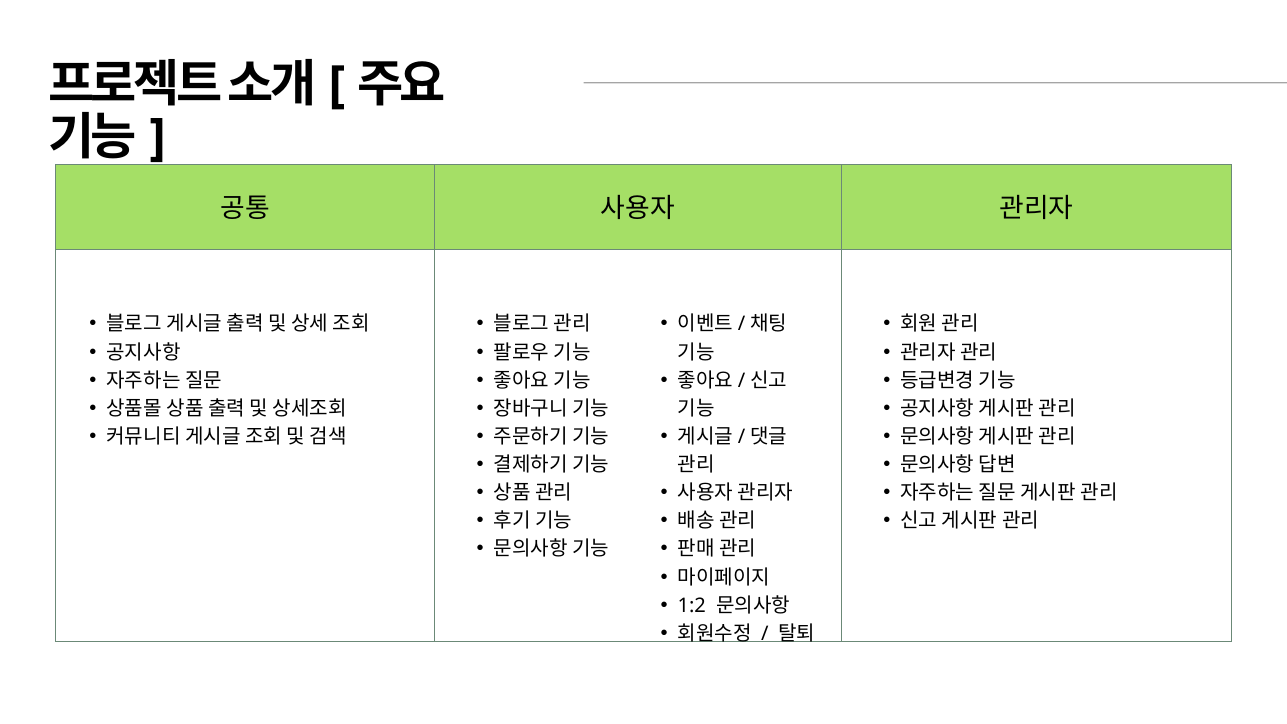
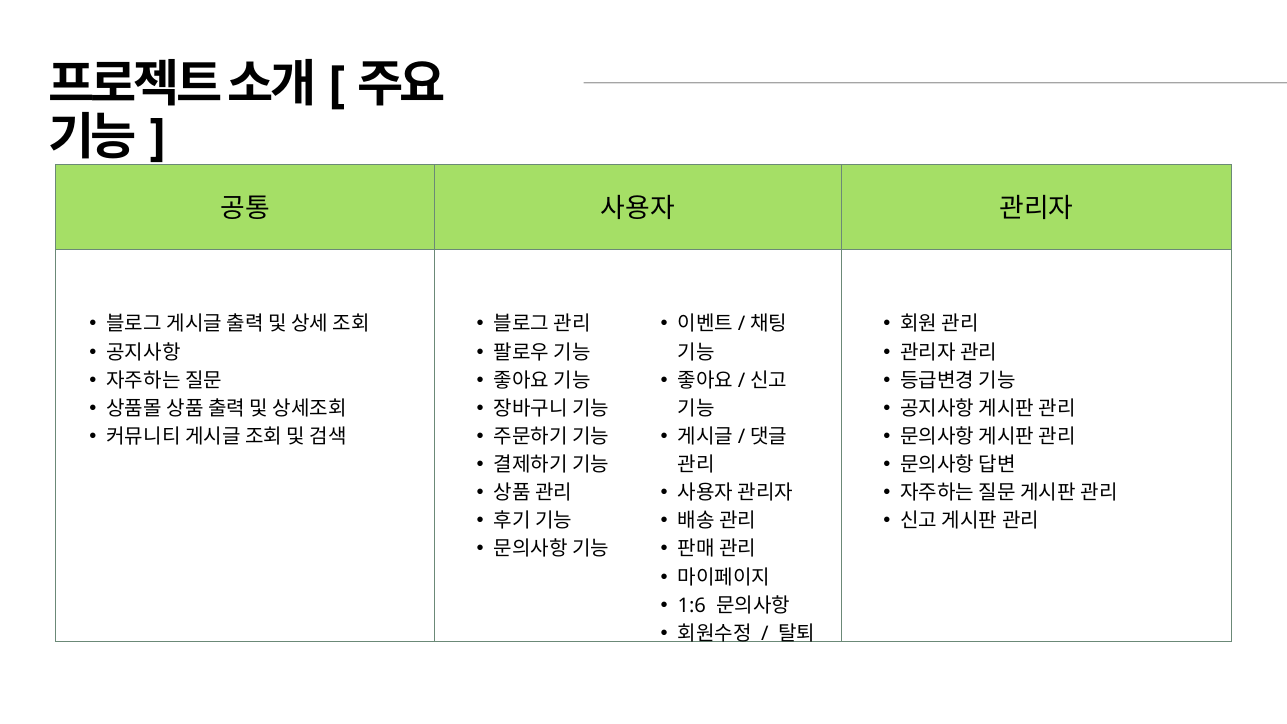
1:2: 1:2 -> 1:6
